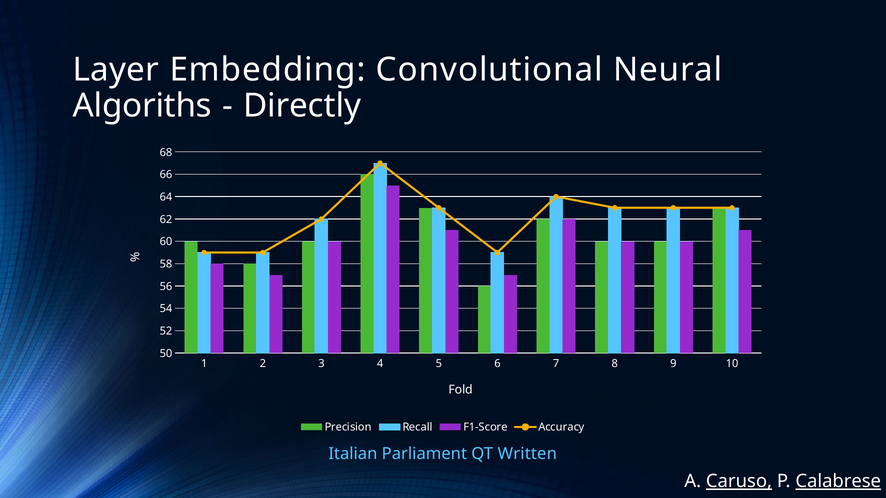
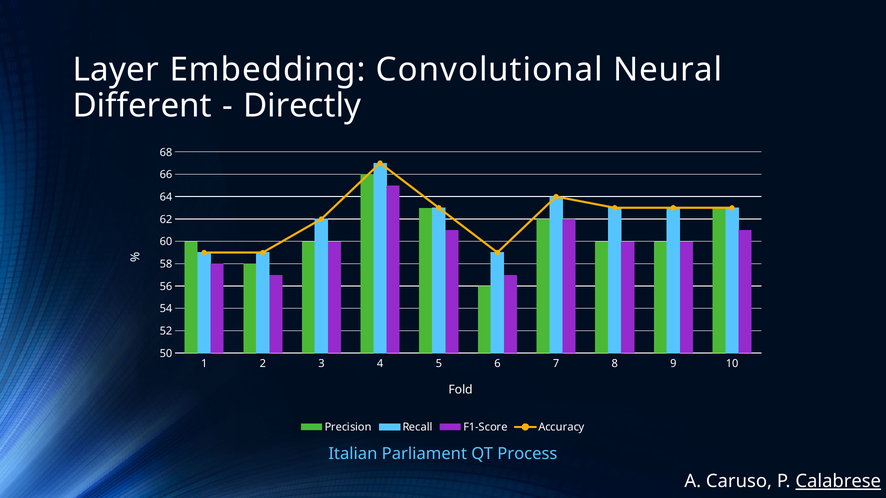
Algoriths: Algoriths -> Different
Written: Written -> Process
Caruso underline: present -> none
